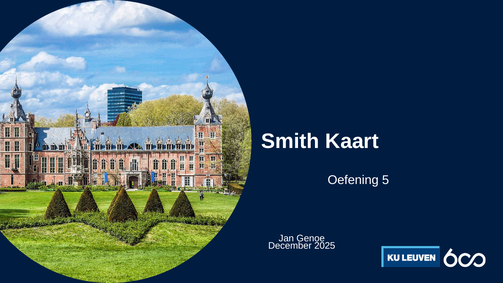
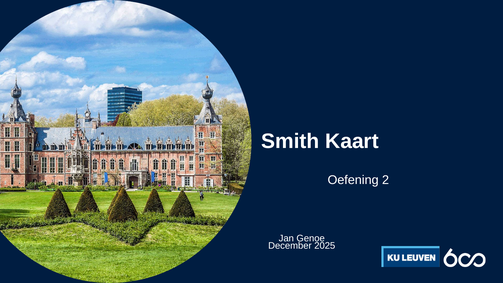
5: 5 -> 2
